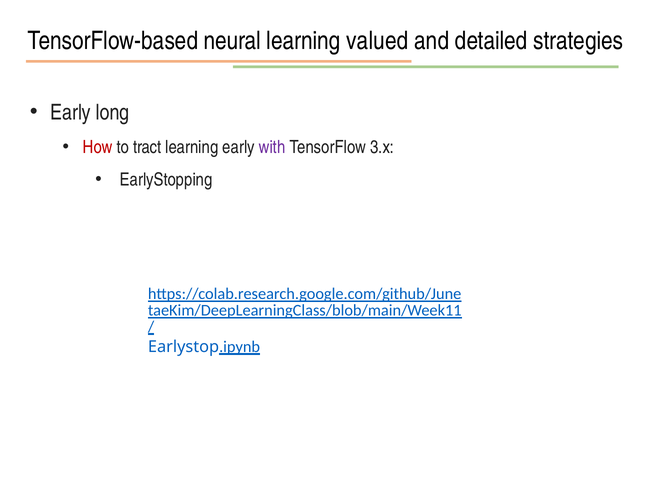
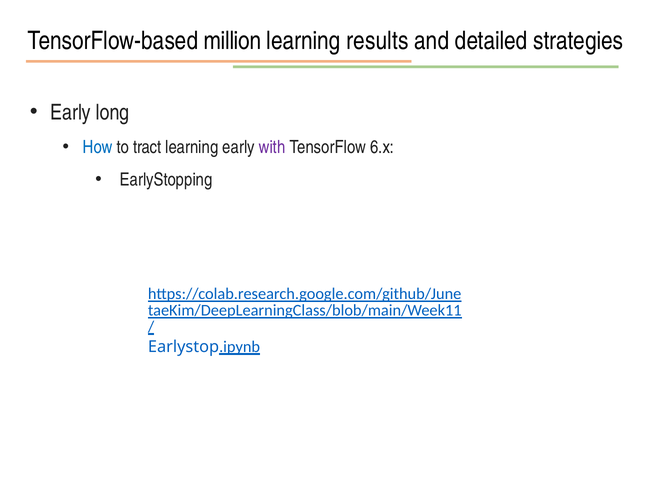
neural: neural -> million
valued: valued -> results
How colour: red -> blue
3.x: 3.x -> 6.x
